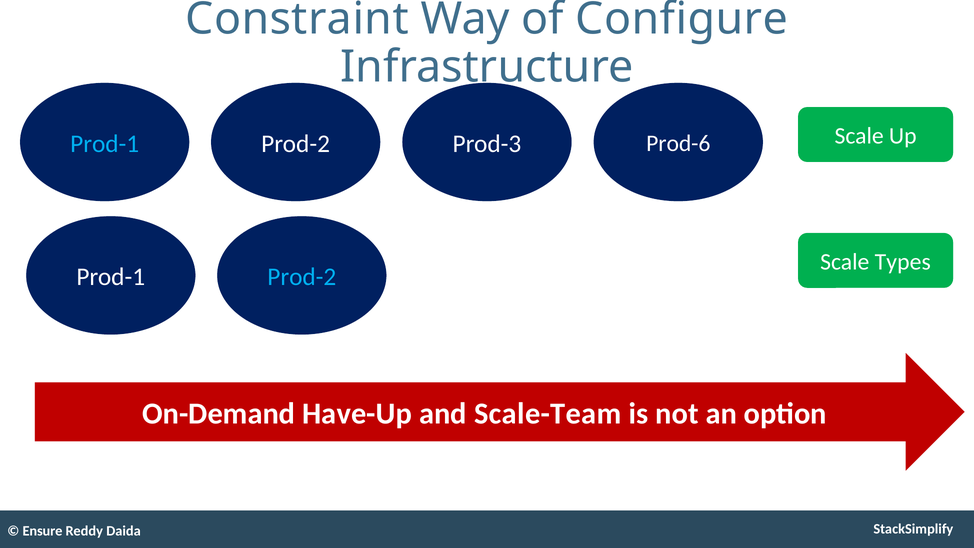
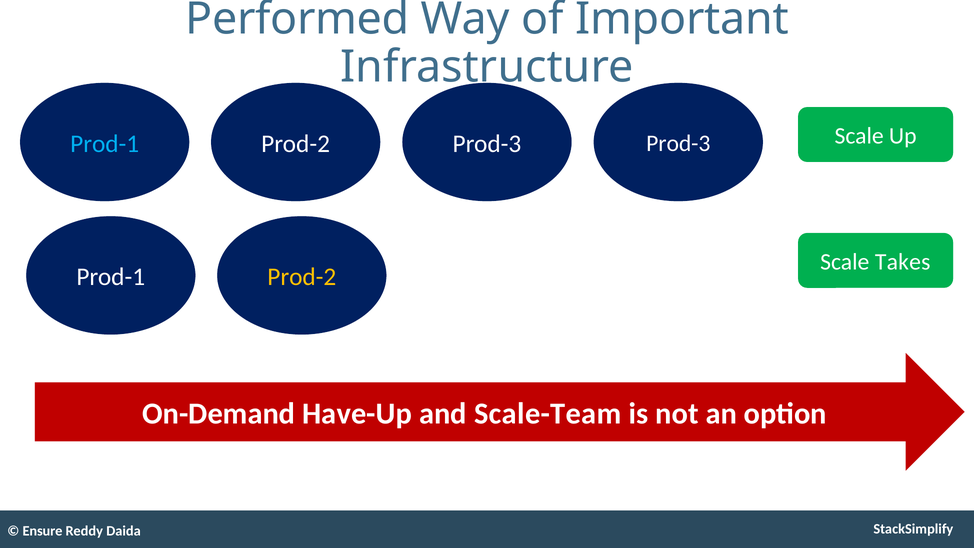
Constraint: Constraint -> Performed
Configure: Configure -> Important
Prod-3 Prod-6: Prod-6 -> Prod-3
Types: Types -> Takes
Prod-2 at (302, 277) colour: light blue -> yellow
